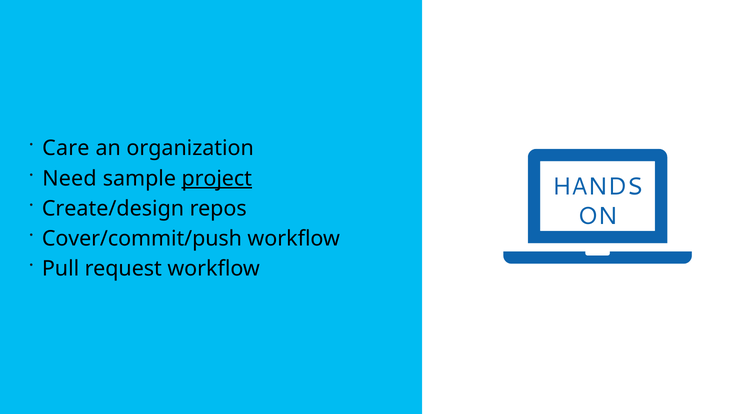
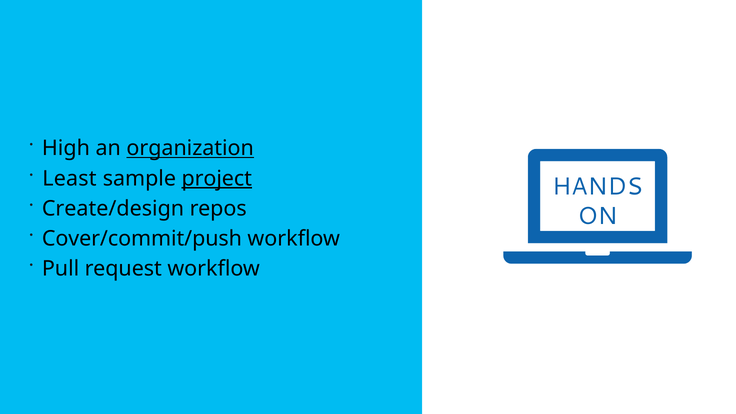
Care: Care -> High
organization underline: none -> present
Need: Need -> Least
